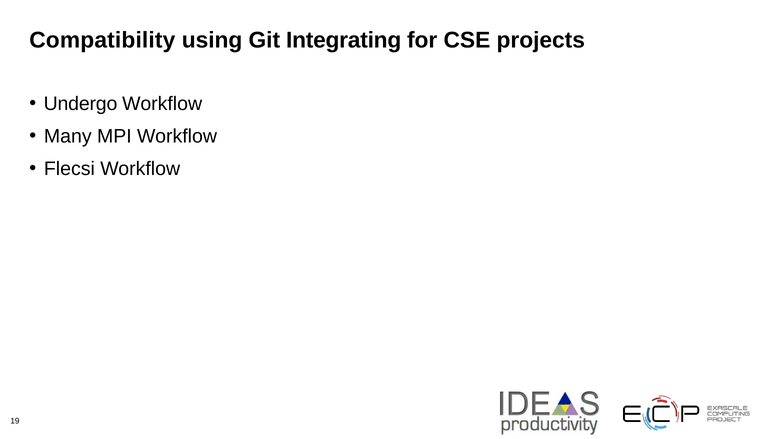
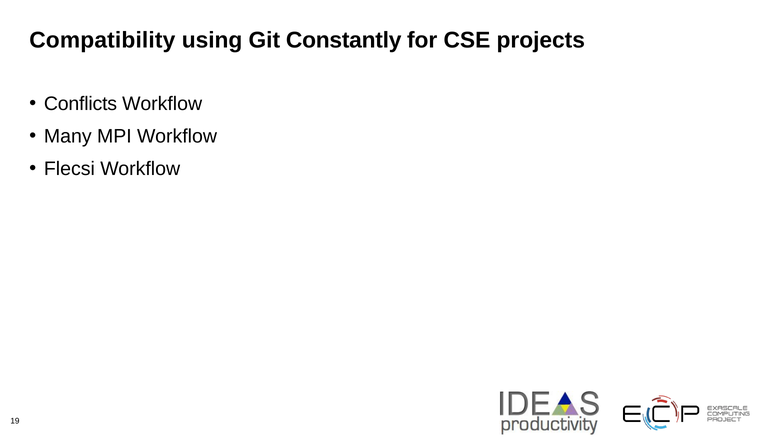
Integrating: Integrating -> Constantly
Undergo: Undergo -> Conflicts
